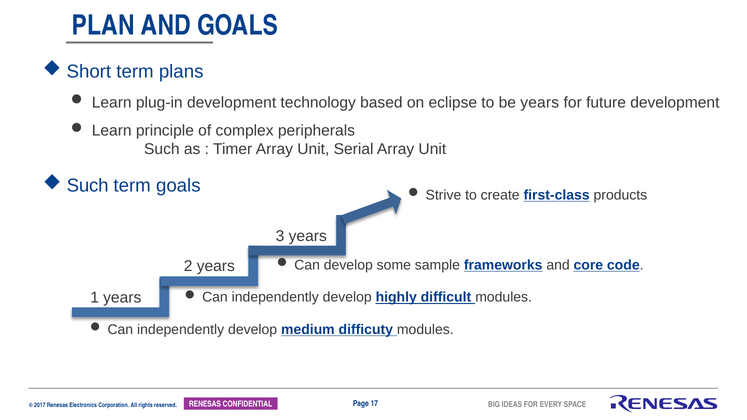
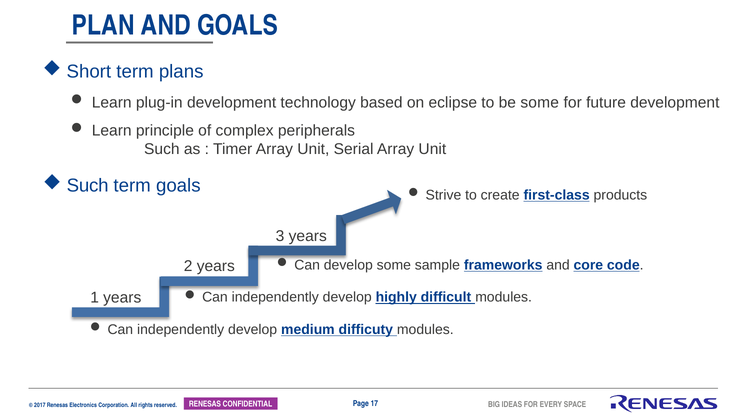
be years: years -> some
